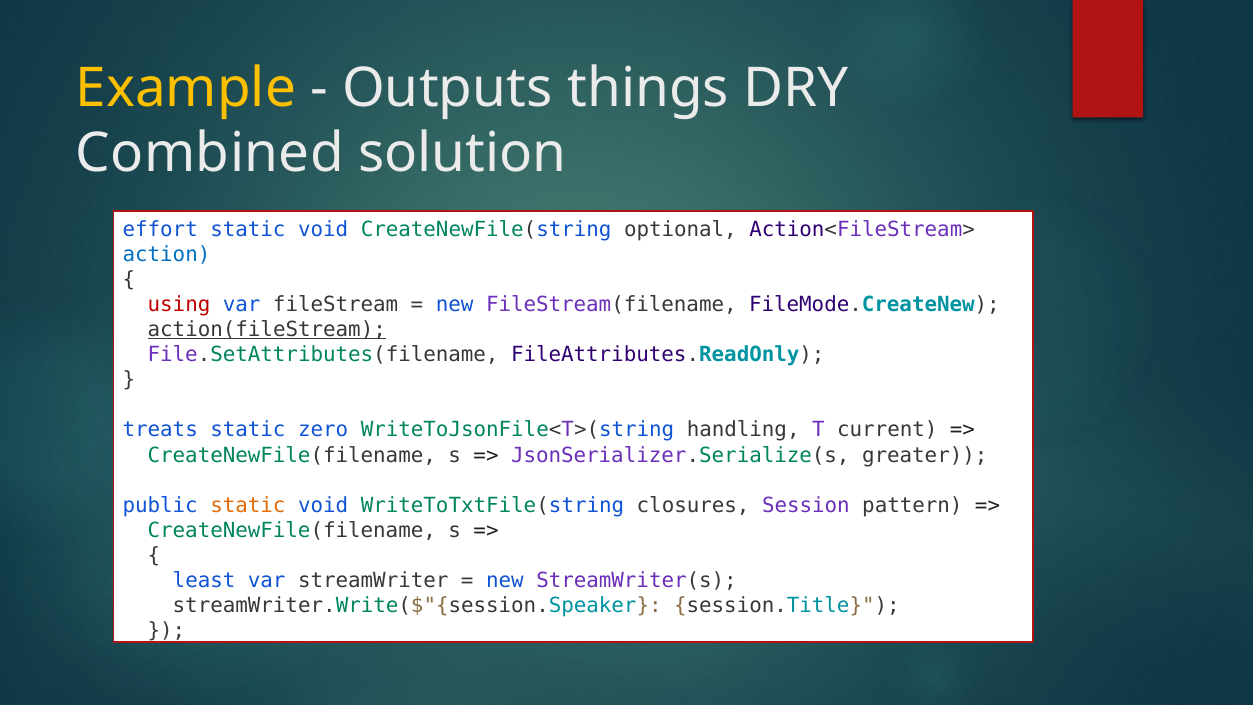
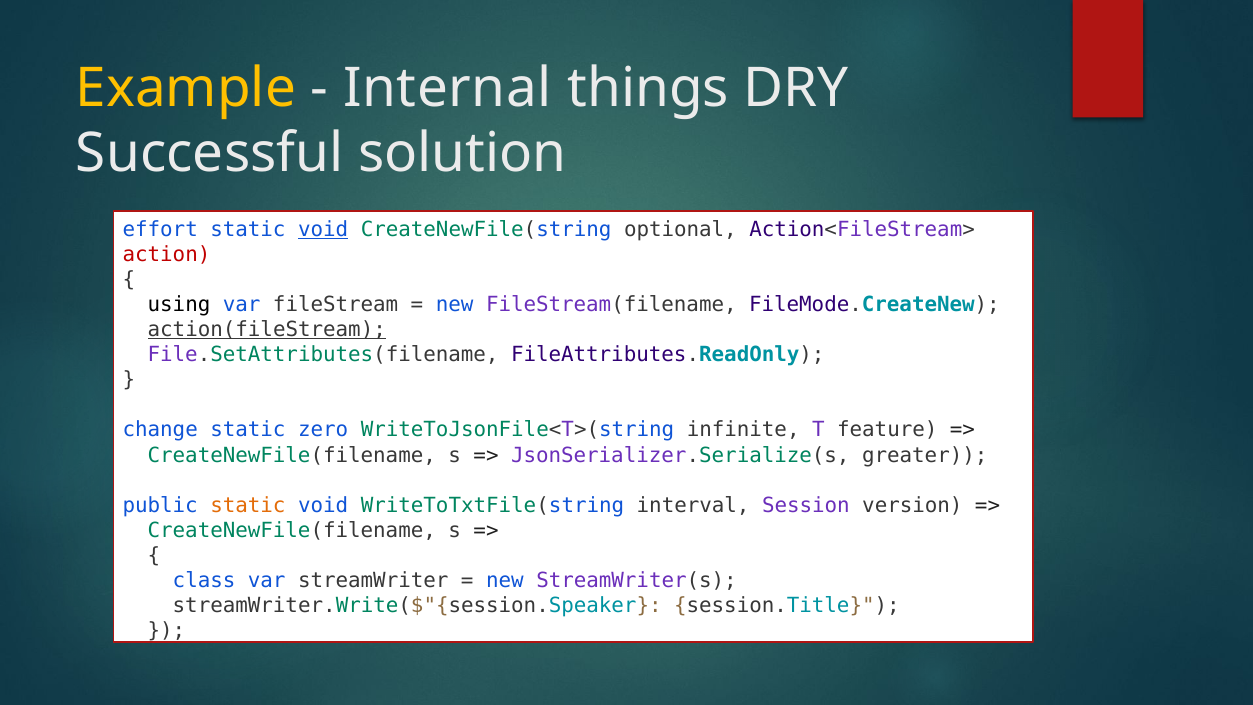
Outputs: Outputs -> Internal
Combined: Combined -> Successful
void at (323, 230) underline: none -> present
action colour: blue -> red
using colour: red -> black
treats: treats -> change
handling: handling -> infinite
current: current -> feature
closures: closures -> interval
pattern: pattern -> version
least: least -> class
